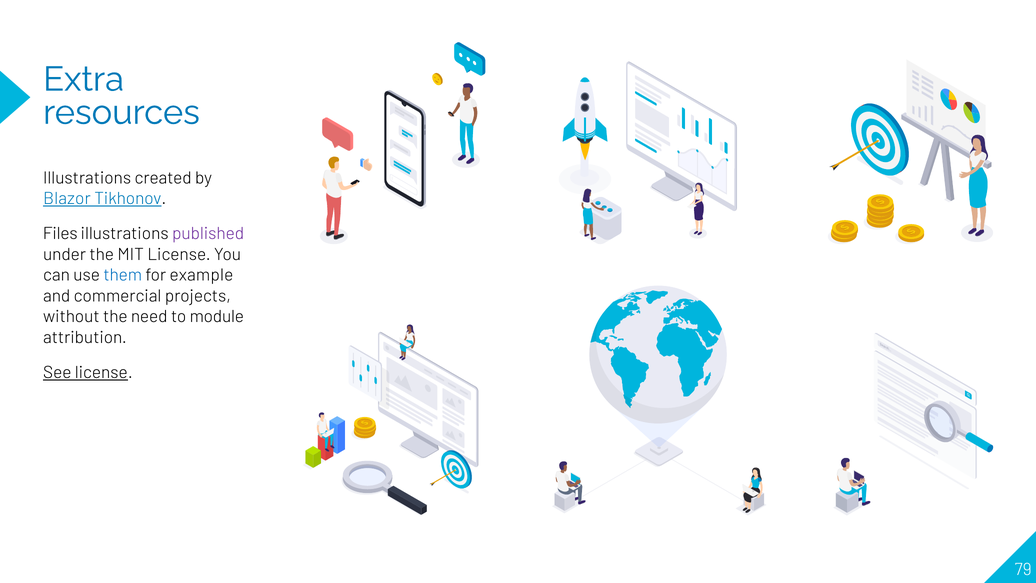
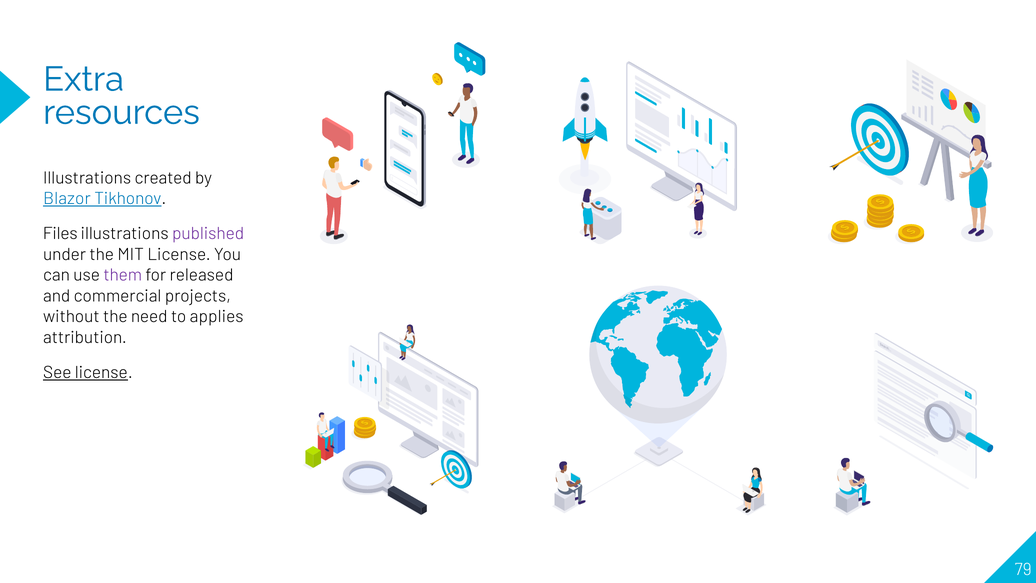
them colour: blue -> purple
example: example -> released
module: module -> applies
